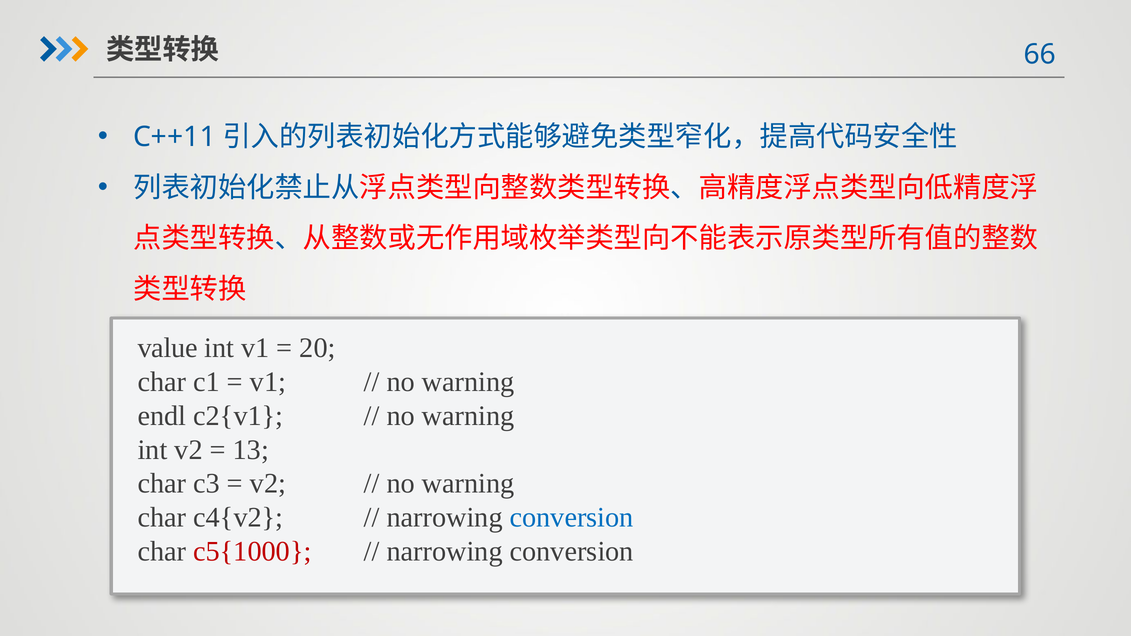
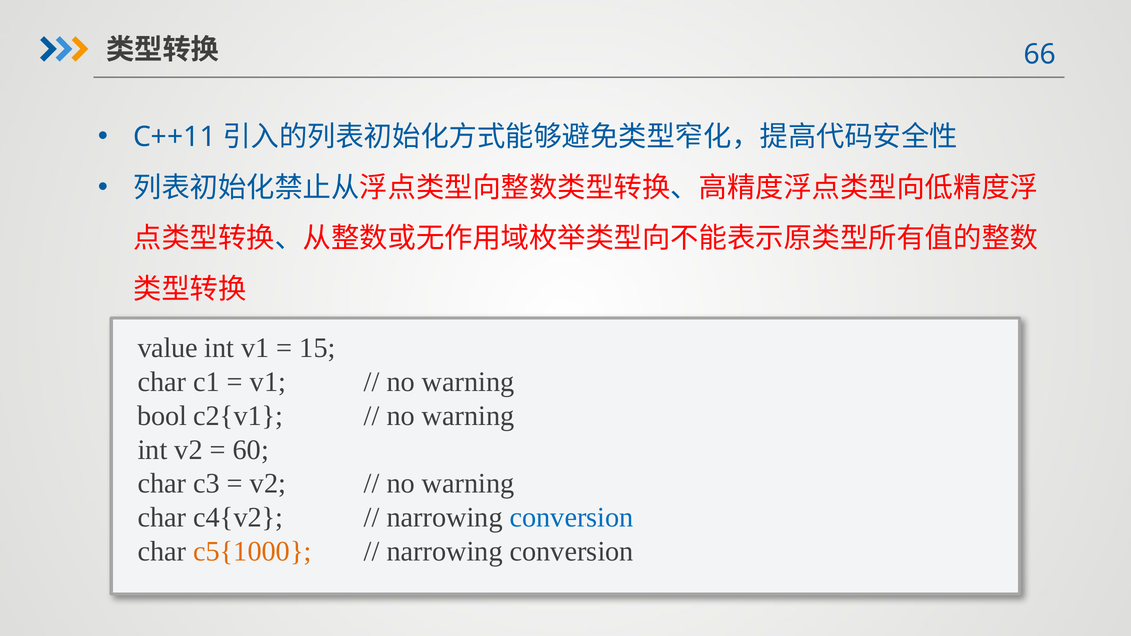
20: 20 -> 15
endl: endl -> bool
13: 13 -> 60
c5{1000 colour: red -> orange
